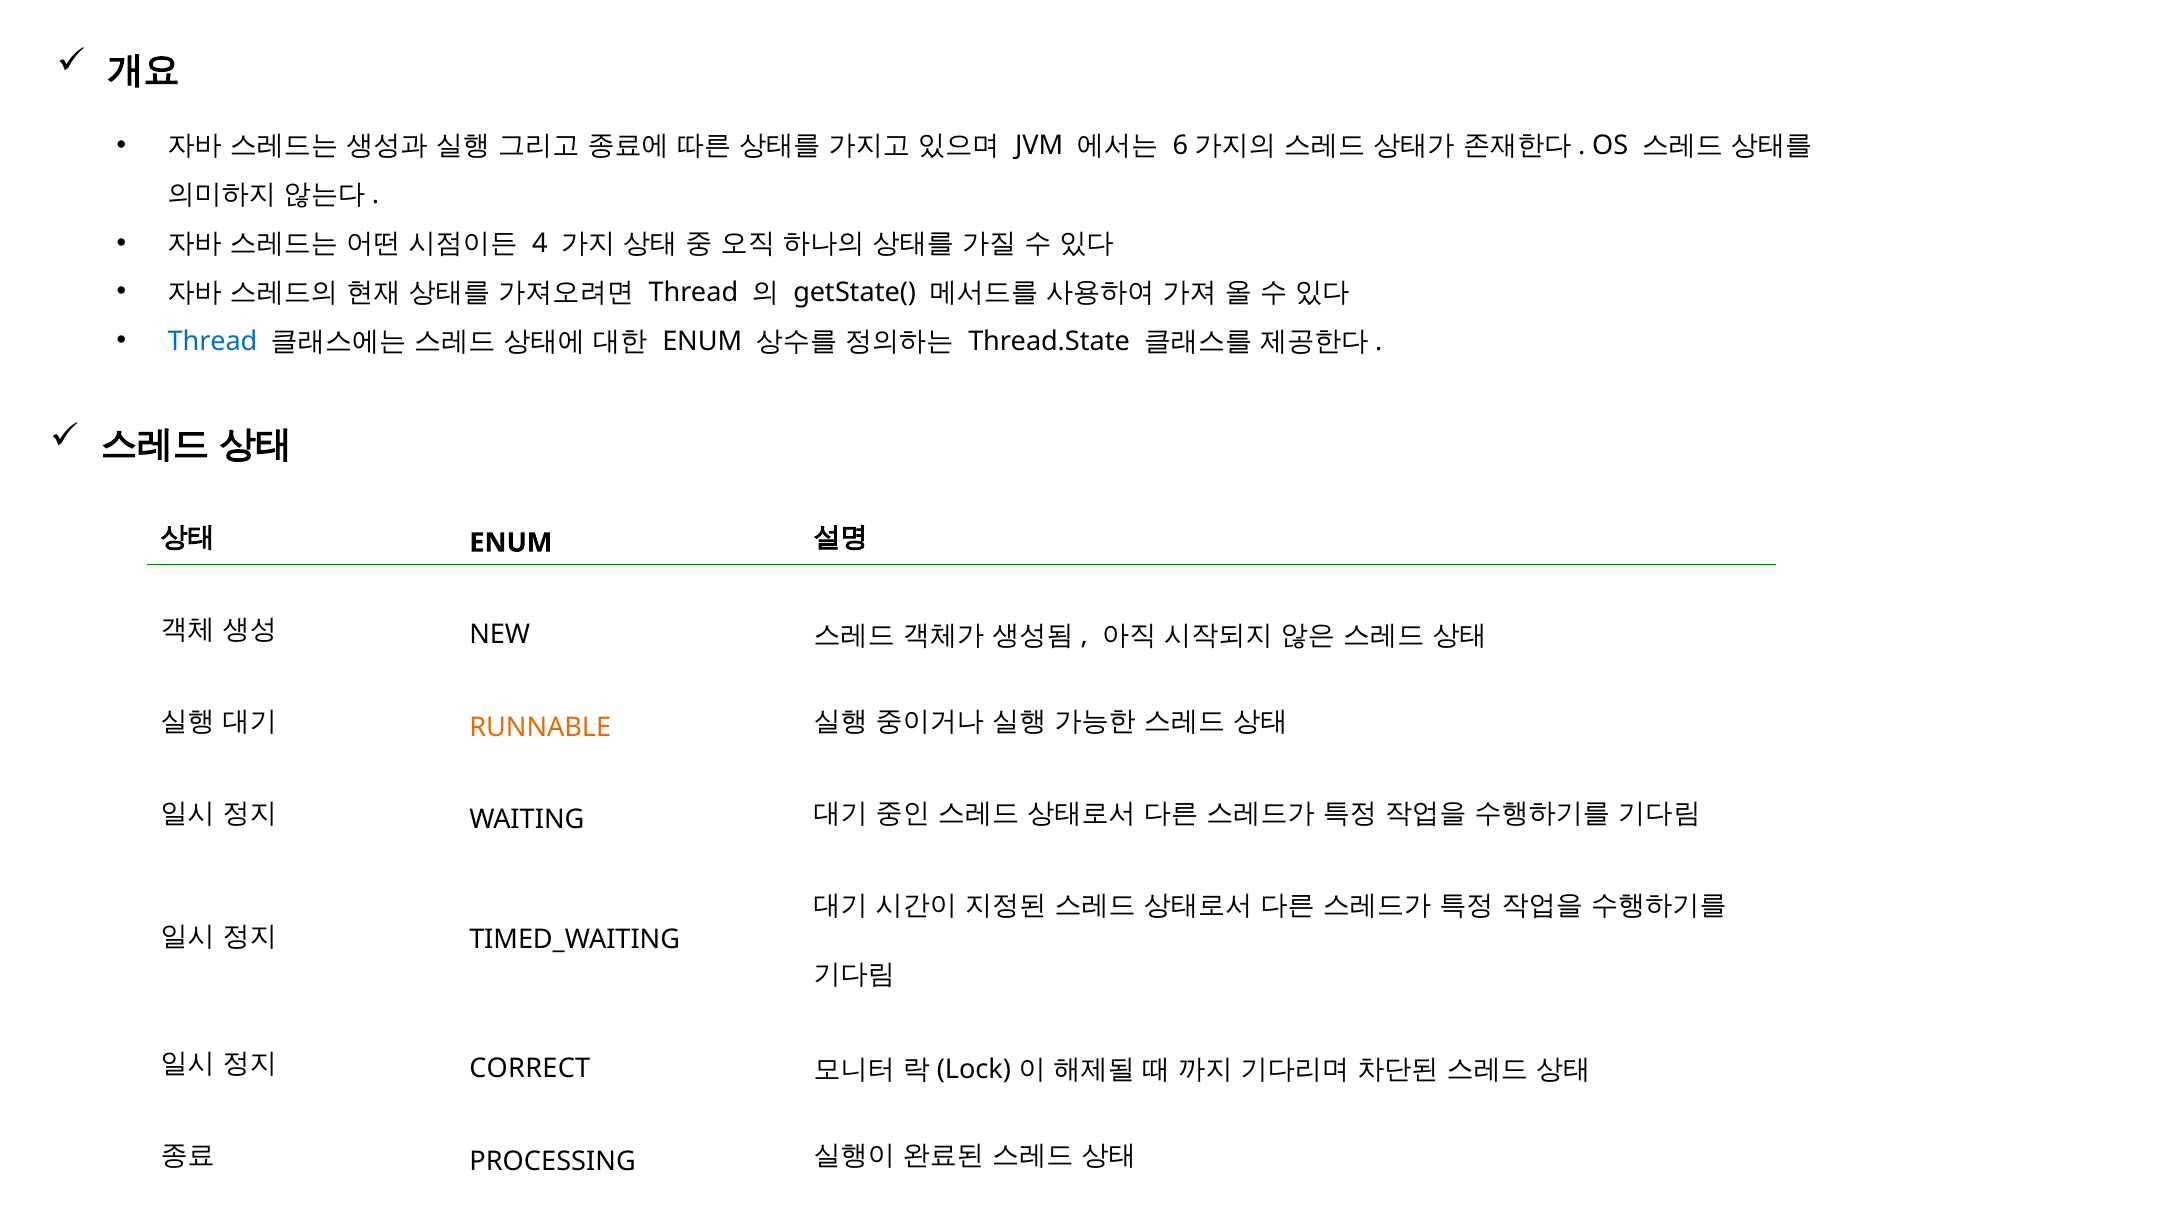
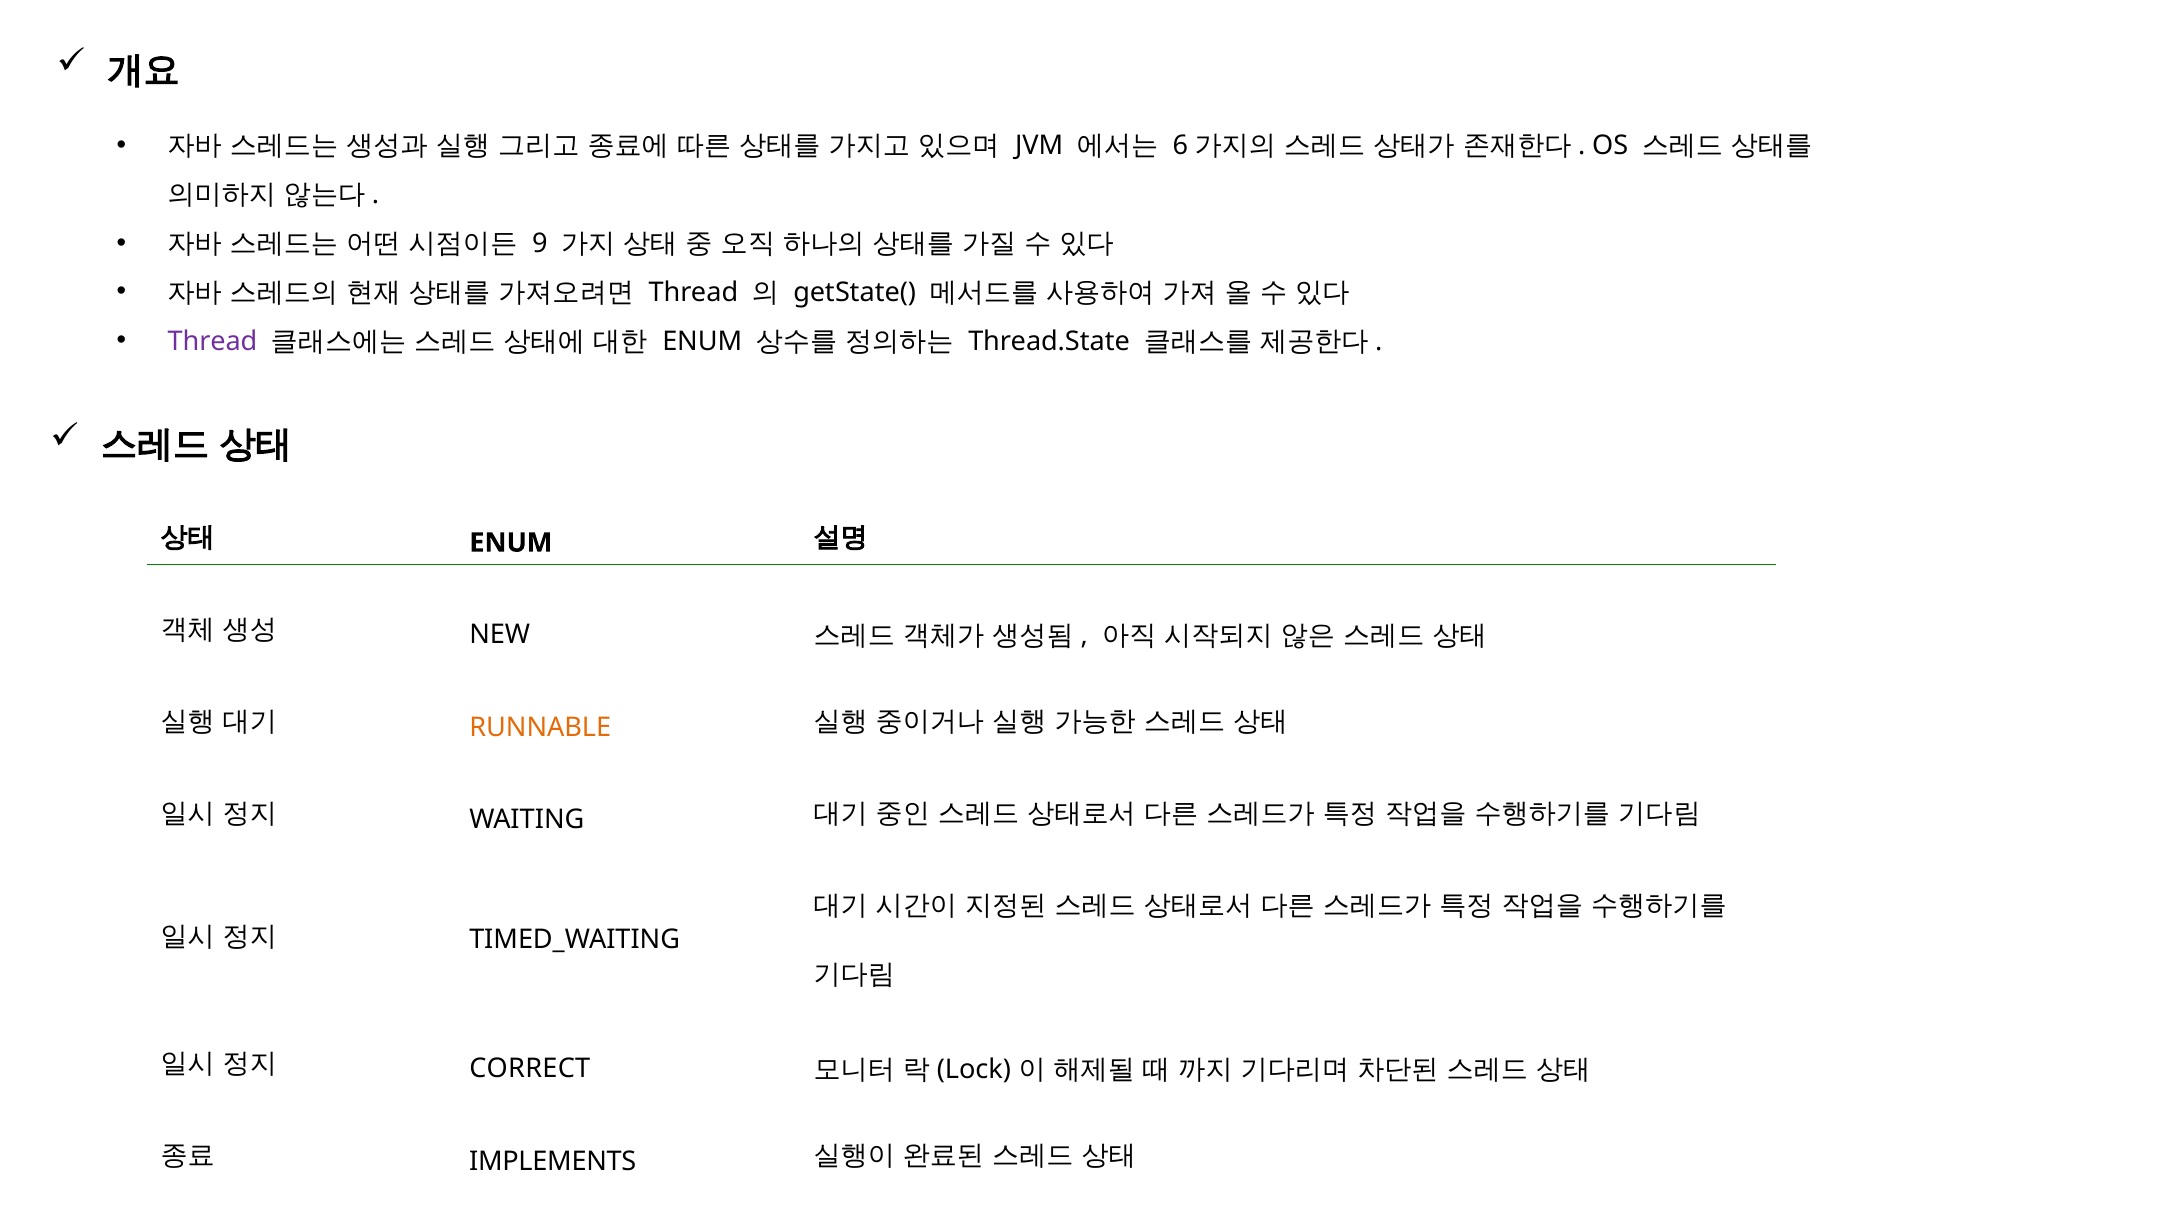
4: 4 -> 9
Thread at (212, 341) colour: blue -> purple
PROCESSING: PROCESSING -> IMPLEMENTS
